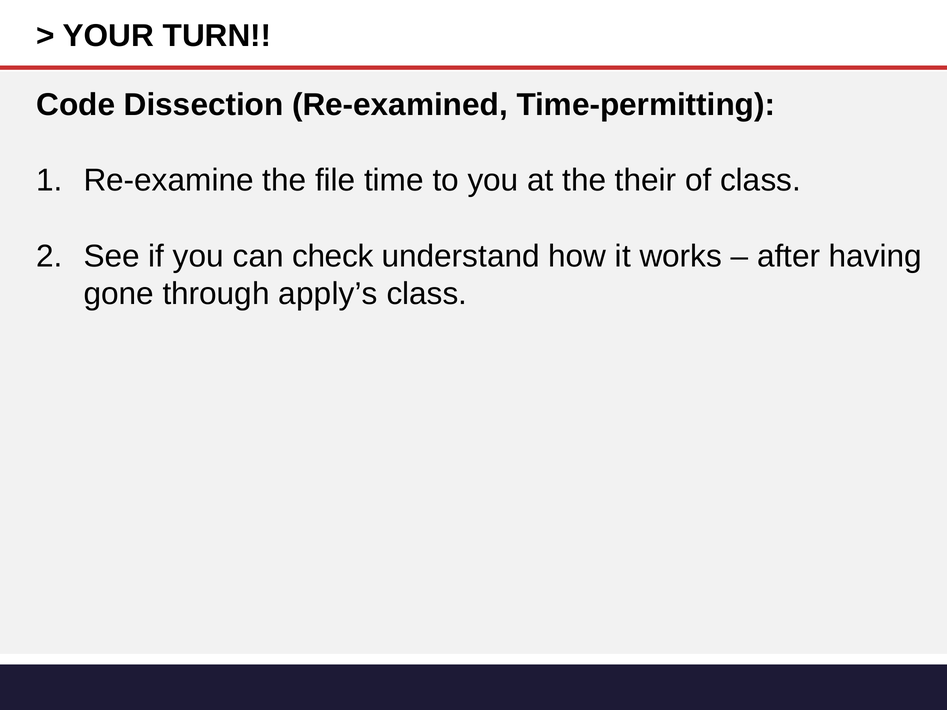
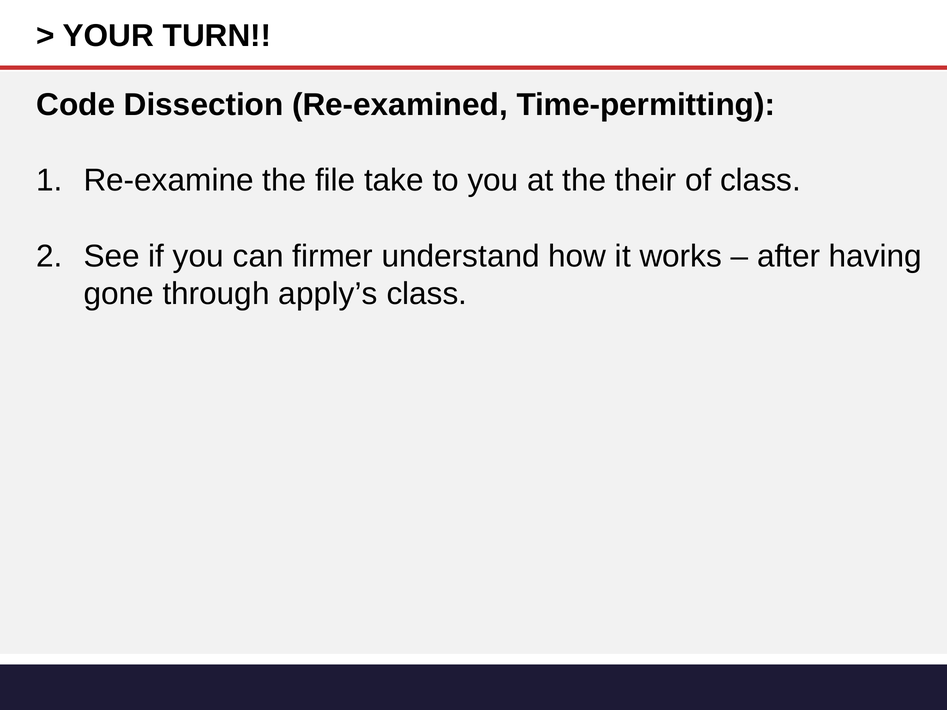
time: time -> take
check: check -> firmer
